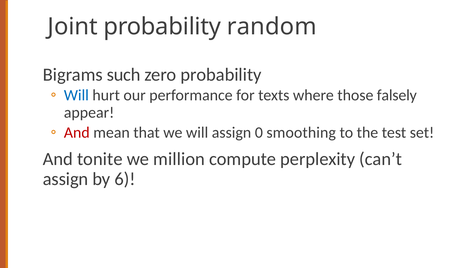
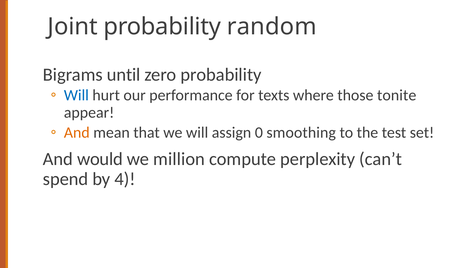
such: such -> until
falsely: falsely -> tonite
And at (77, 133) colour: red -> orange
tonite: tonite -> would
assign at (66, 179): assign -> spend
6: 6 -> 4
